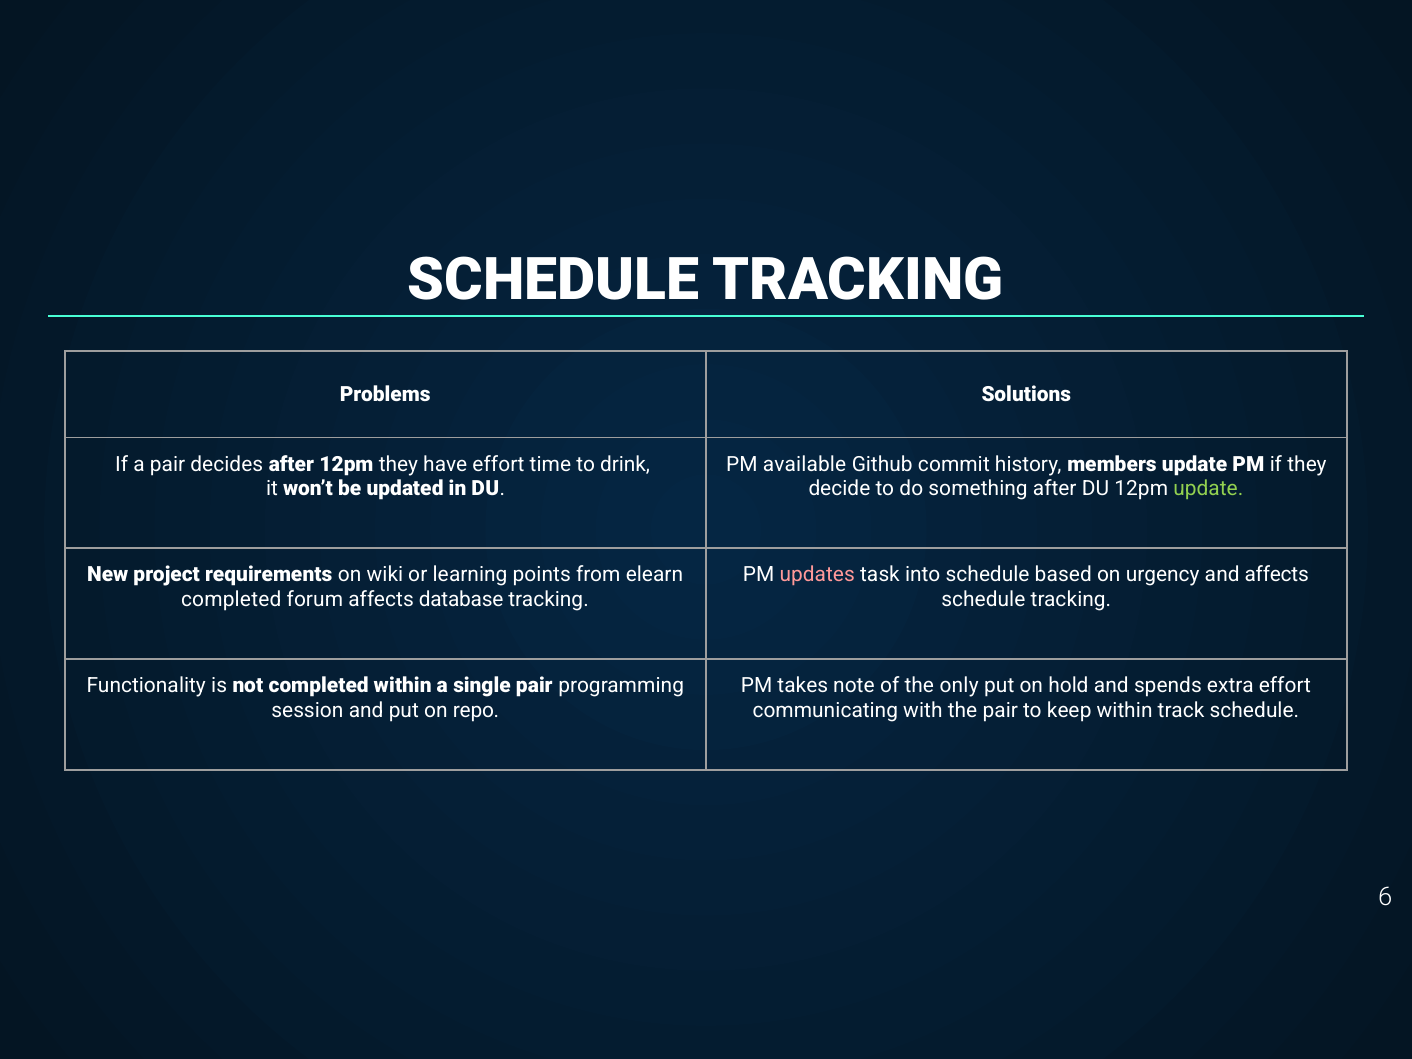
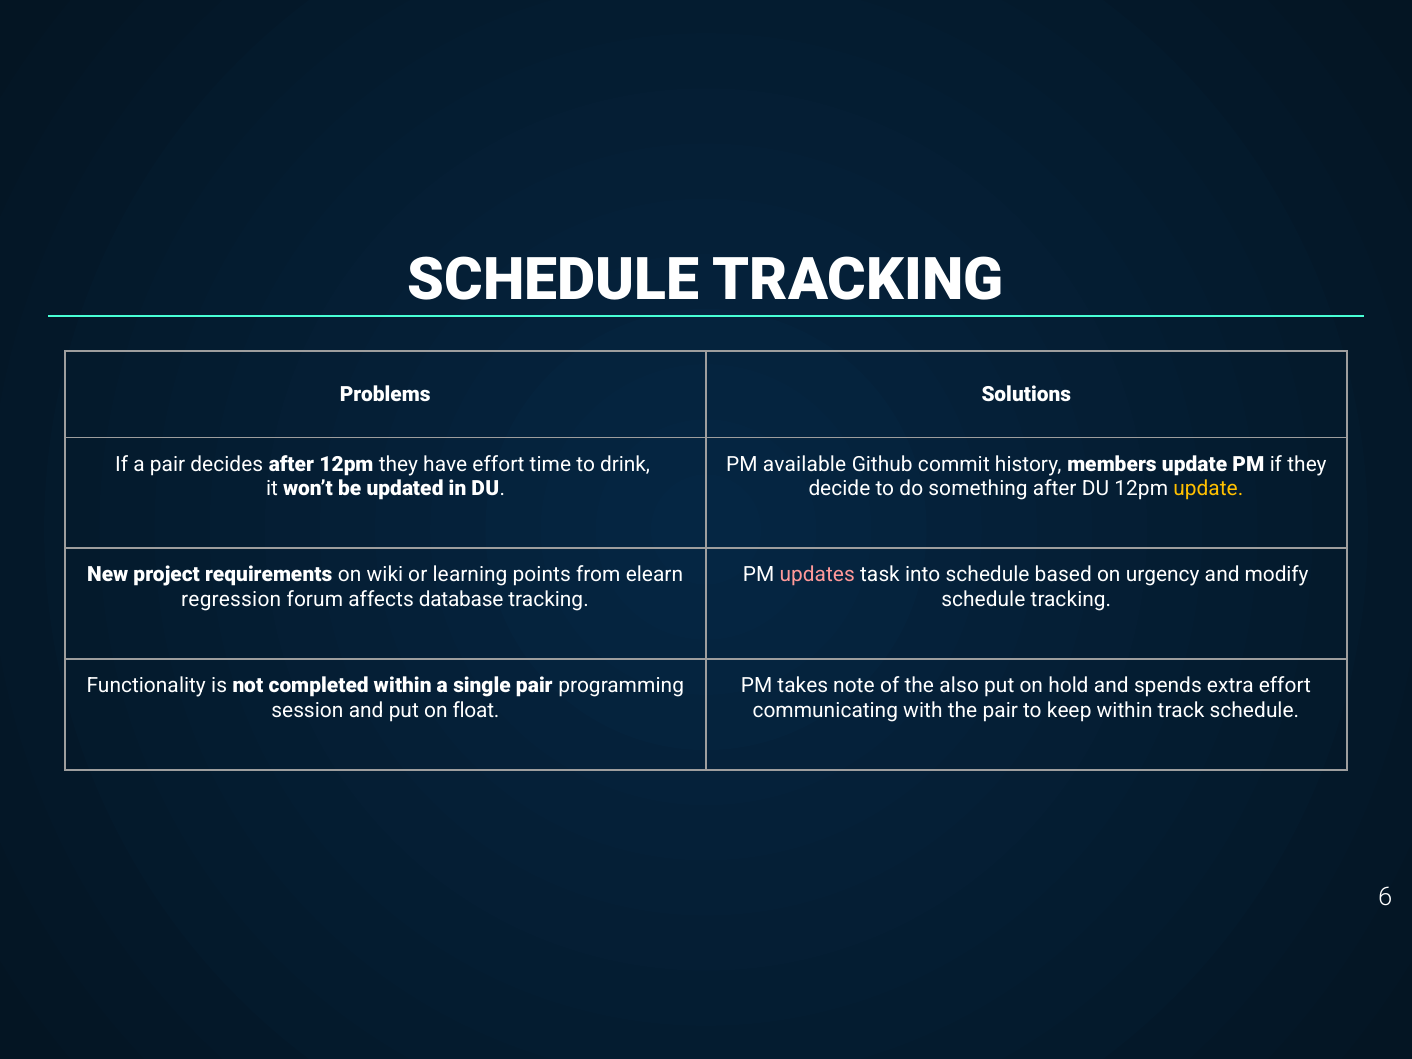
update at (1208, 489) colour: light green -> yellow
and affects: affects -> modify
completed at (231, 599): completed -> regression
only: only -> also
repo: repo -> float
